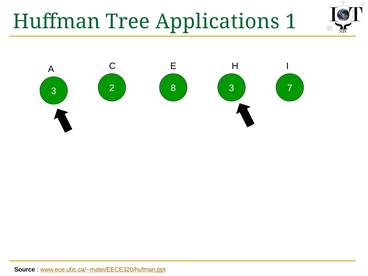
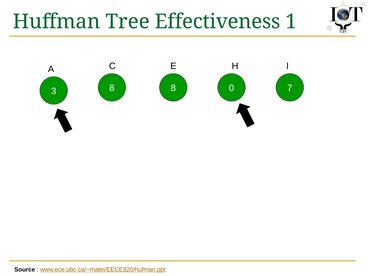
Applications: Applications -> Effectiveness
3 2: 2 -> 8
8 3: 3 -> 0
